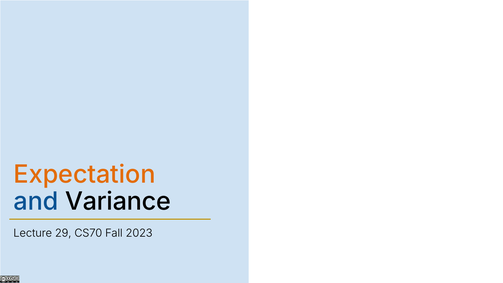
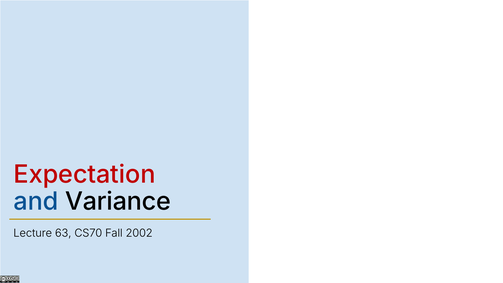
Expectation colour: orange -> red
29: 29 -> 63
2023: 2023 -> 2002
